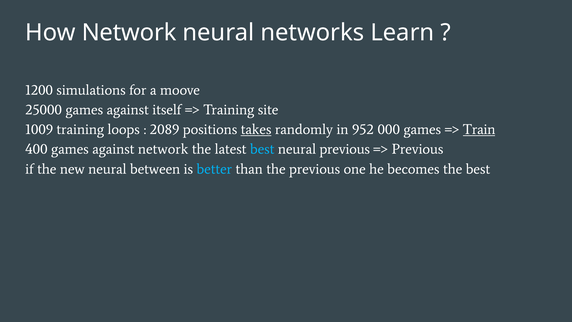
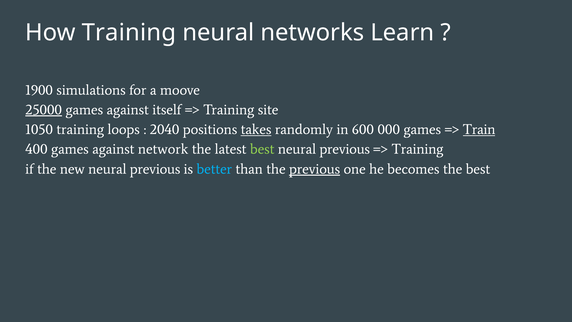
How Network: Network -> Training
1200: 1200 -> 1900
25000 underline: none -> present
1009: 1009 -> 1050
2089: 2089 -> 2040
952: 952 -> 600
best at (262, 149) colour: light blue -> light green
Previous at (418, 149): Previous -> Training
new neural between: between -> previous
previous at (315, 169) underline: none -> present
